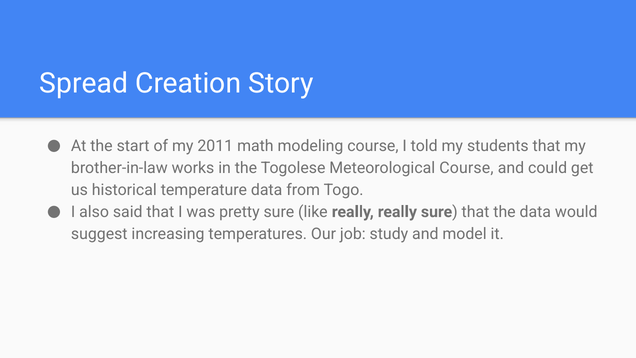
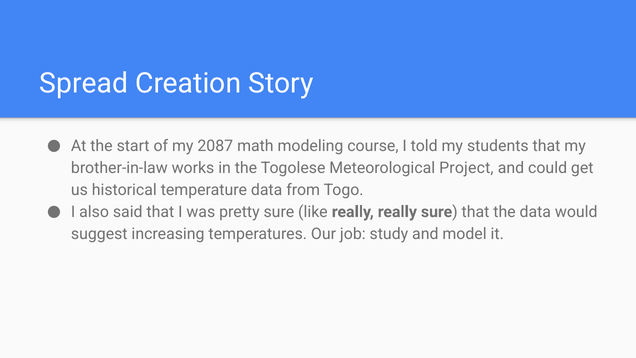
2011: 2011 -> 2087
Meteorological Course: Course -> Project
